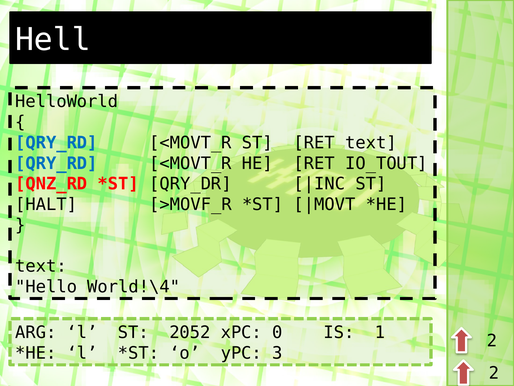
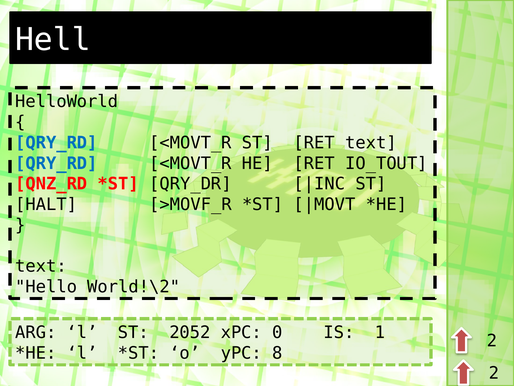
World!\4: World!\4 -> World!\2
3: 3 -> 8
